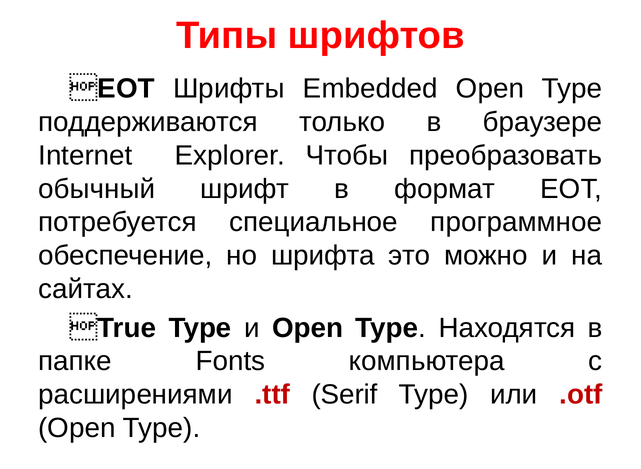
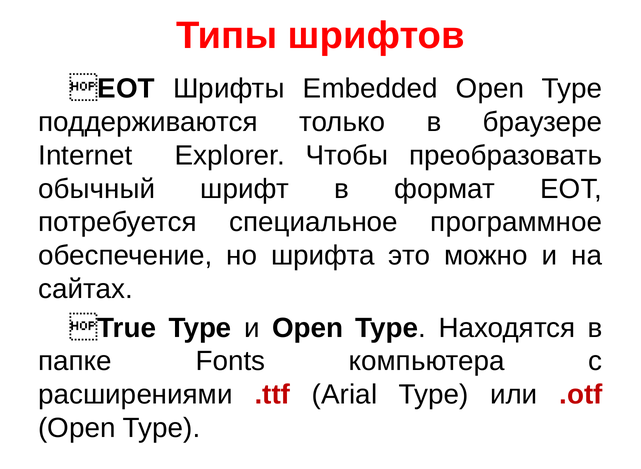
Serif: Serif -> Arial
